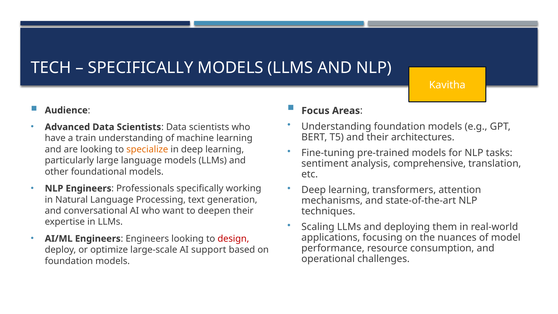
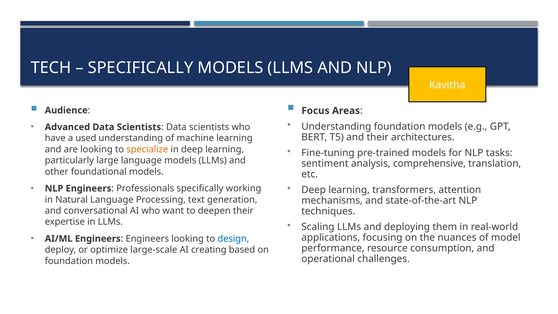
train: train -> used
design colour: red -> blue
support: support -> creating
